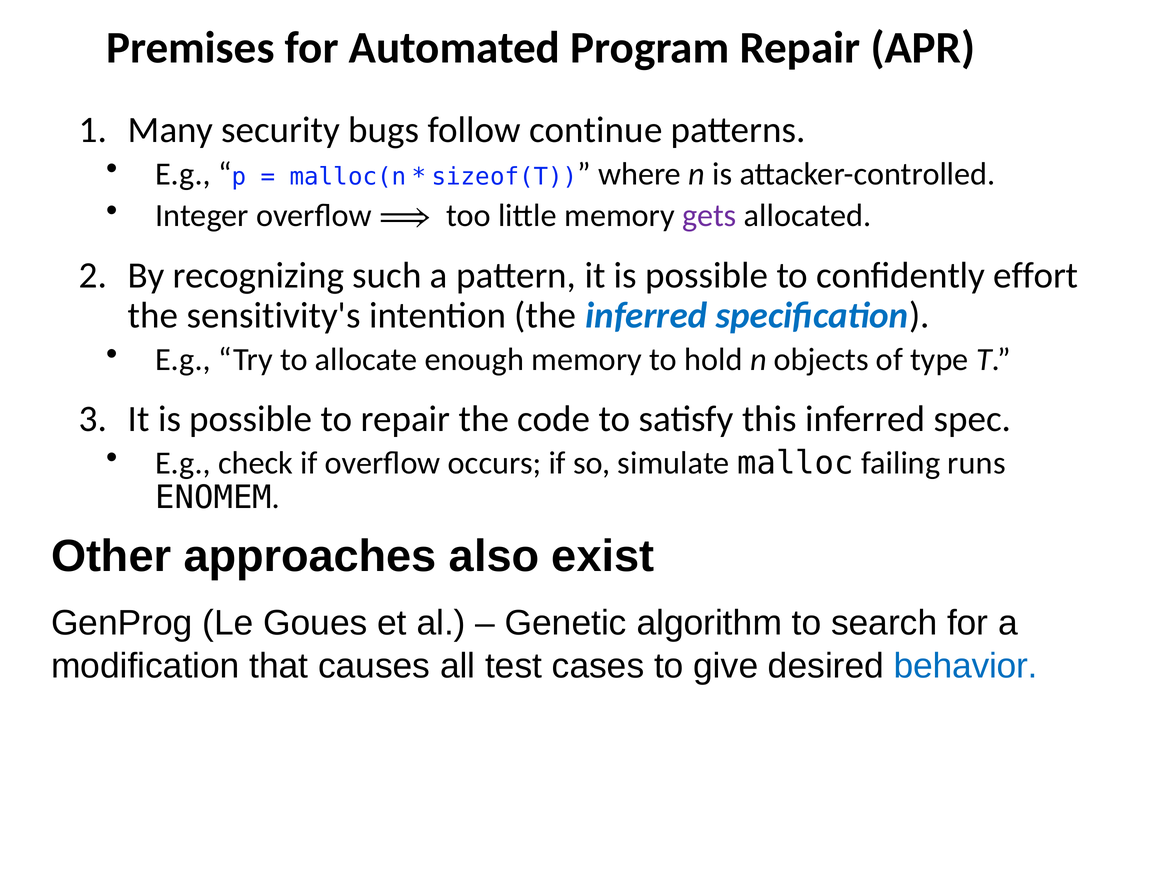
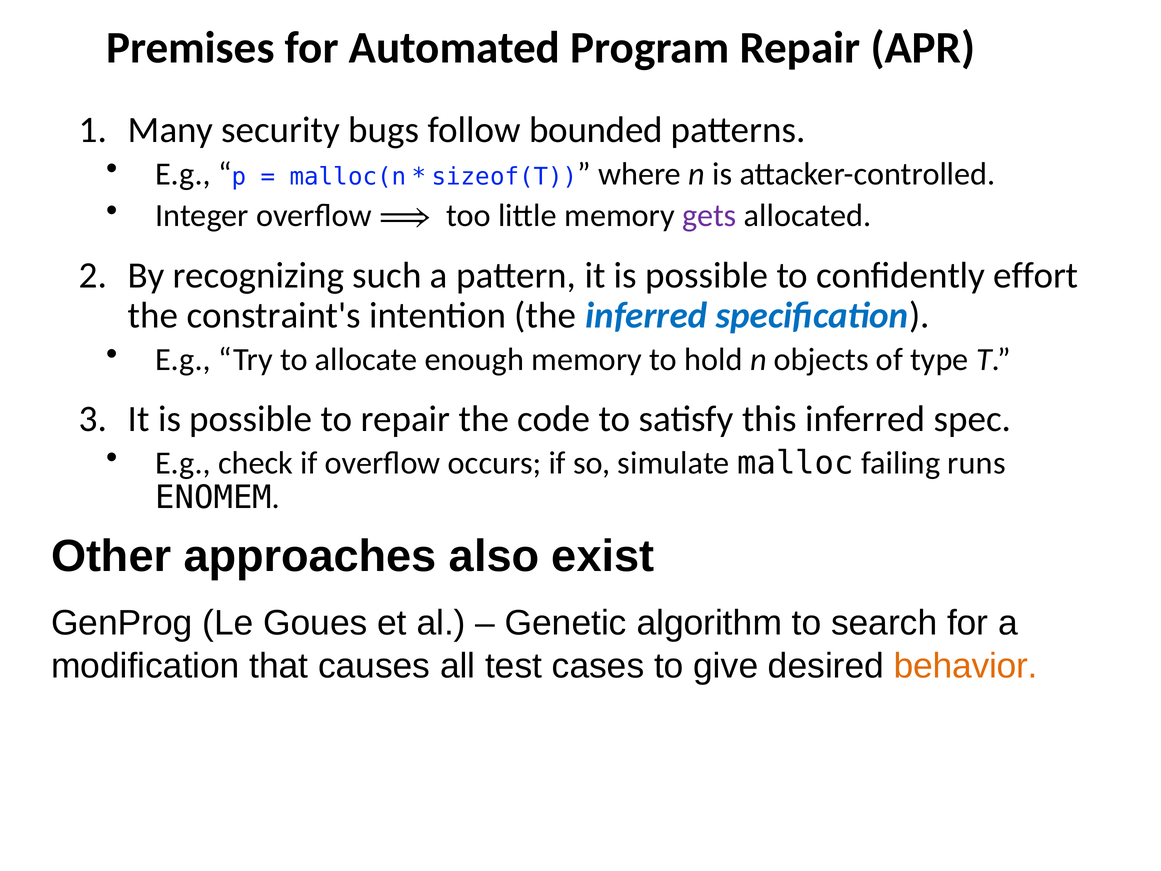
continue: continue -> bounded
sensitivity's: sensitivity's -> constraint's
behavior colour: blue -> orange
